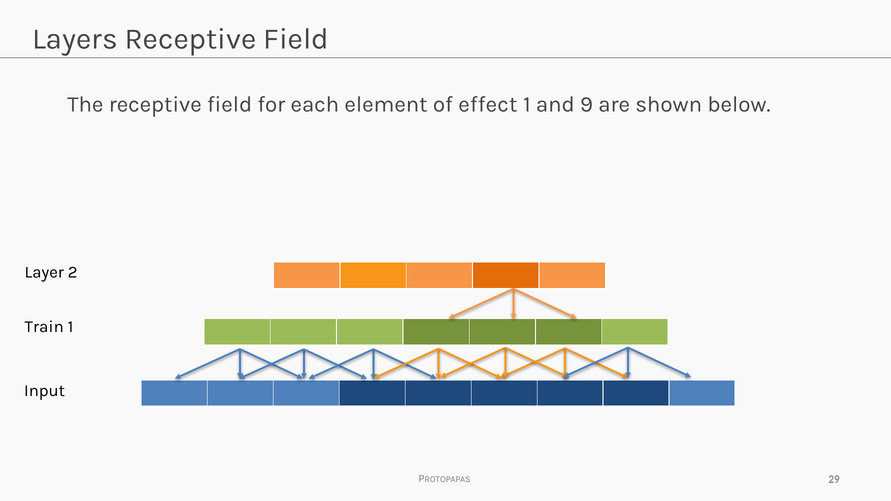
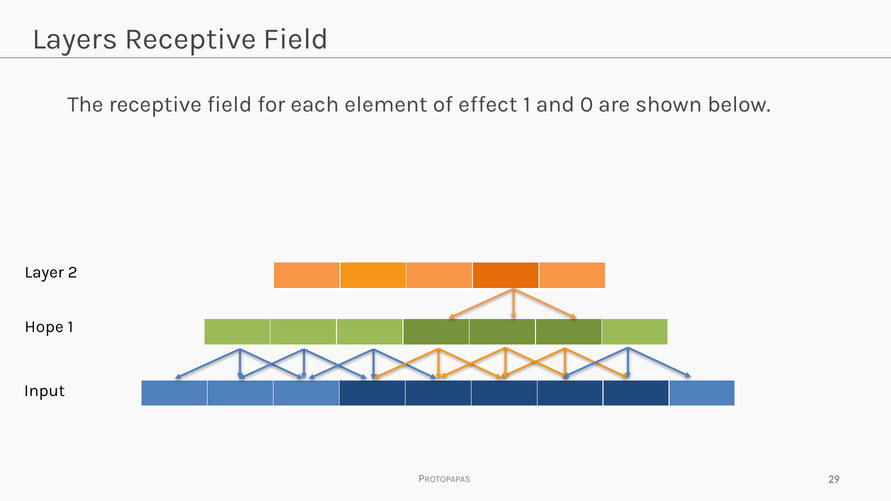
9: 9 -> 0
Train: Train -> Hope
